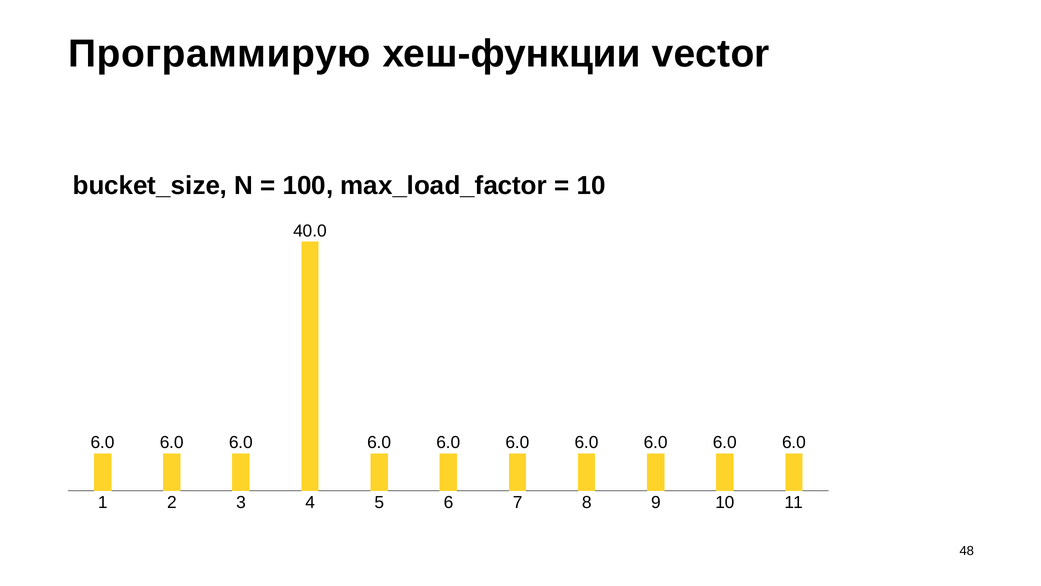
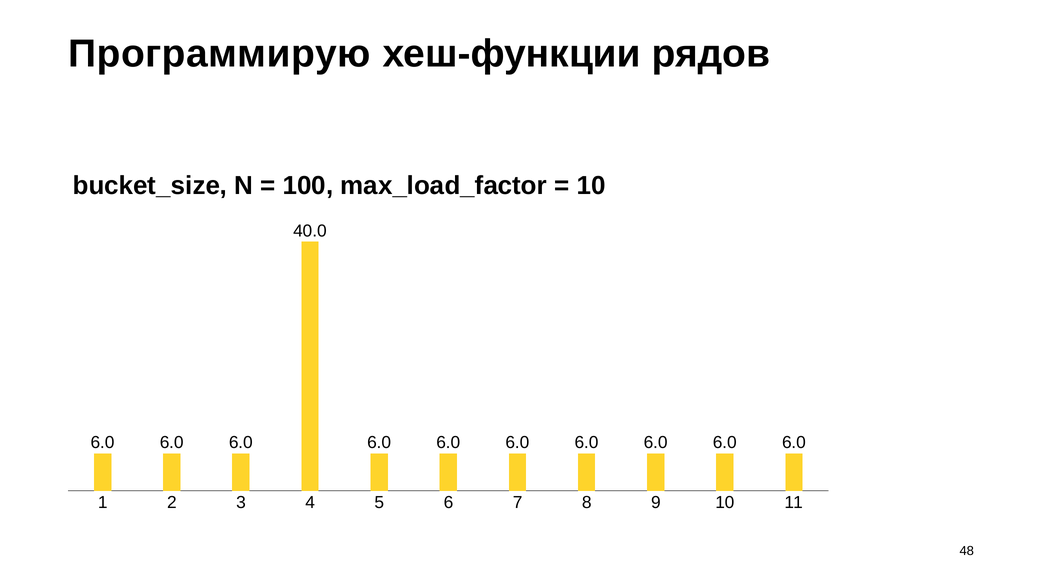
vector: vector -> рядов
